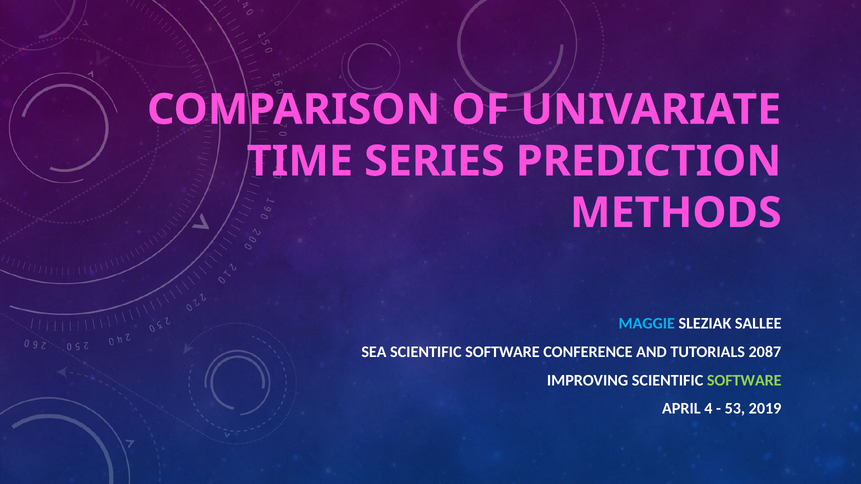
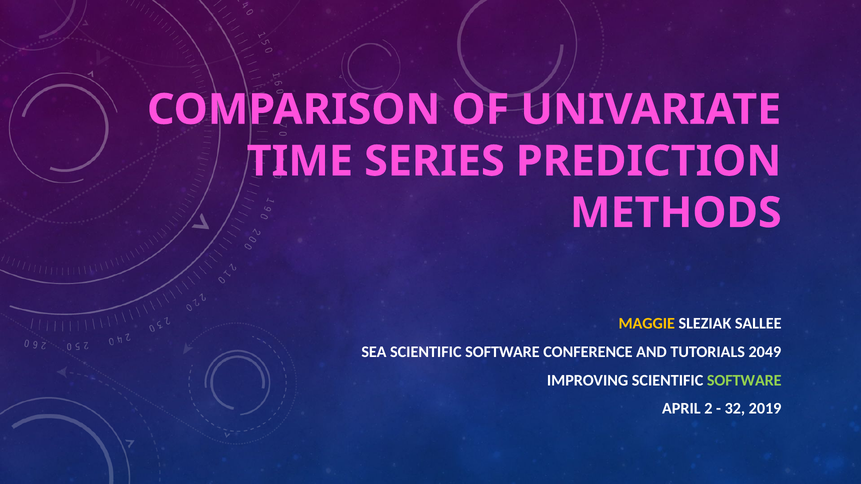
MAGGIE colour: light blue -> yellow
2087: 2087 -> 2049
4: 4 -> 2
53: 53 -> 32
